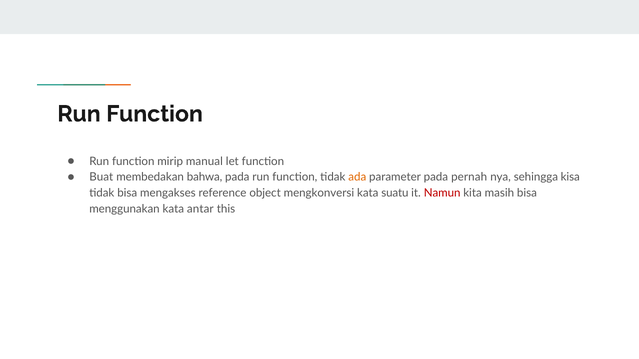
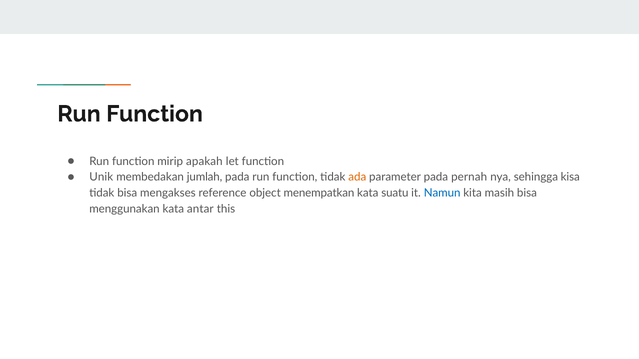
manual: manual -> apakah
Buat: Buat -> Unik
bahwa: bahwa -> jumlah
mengkonversi: mengkonversi -> menempatkan
Namun colour: red -> blue
